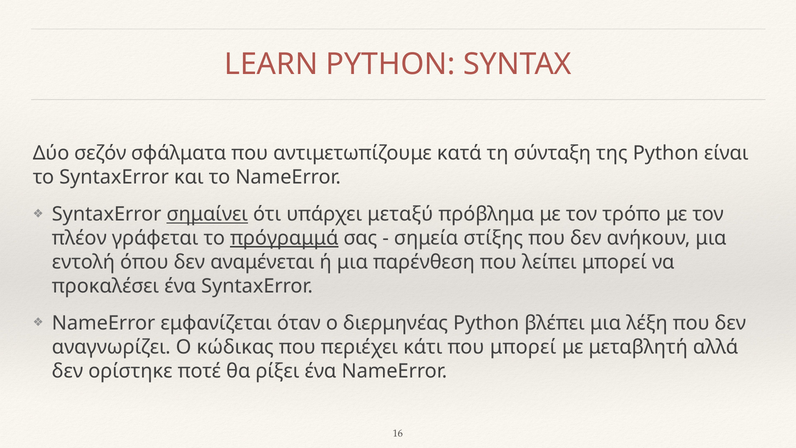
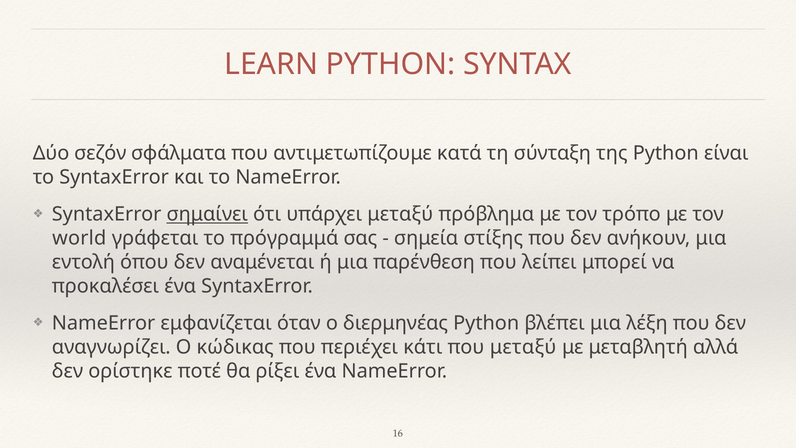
πλέον: πλέον -> world
πρόγραμμά underline: present -> none
που μπορεί: μπορεί -> μεταξύ
